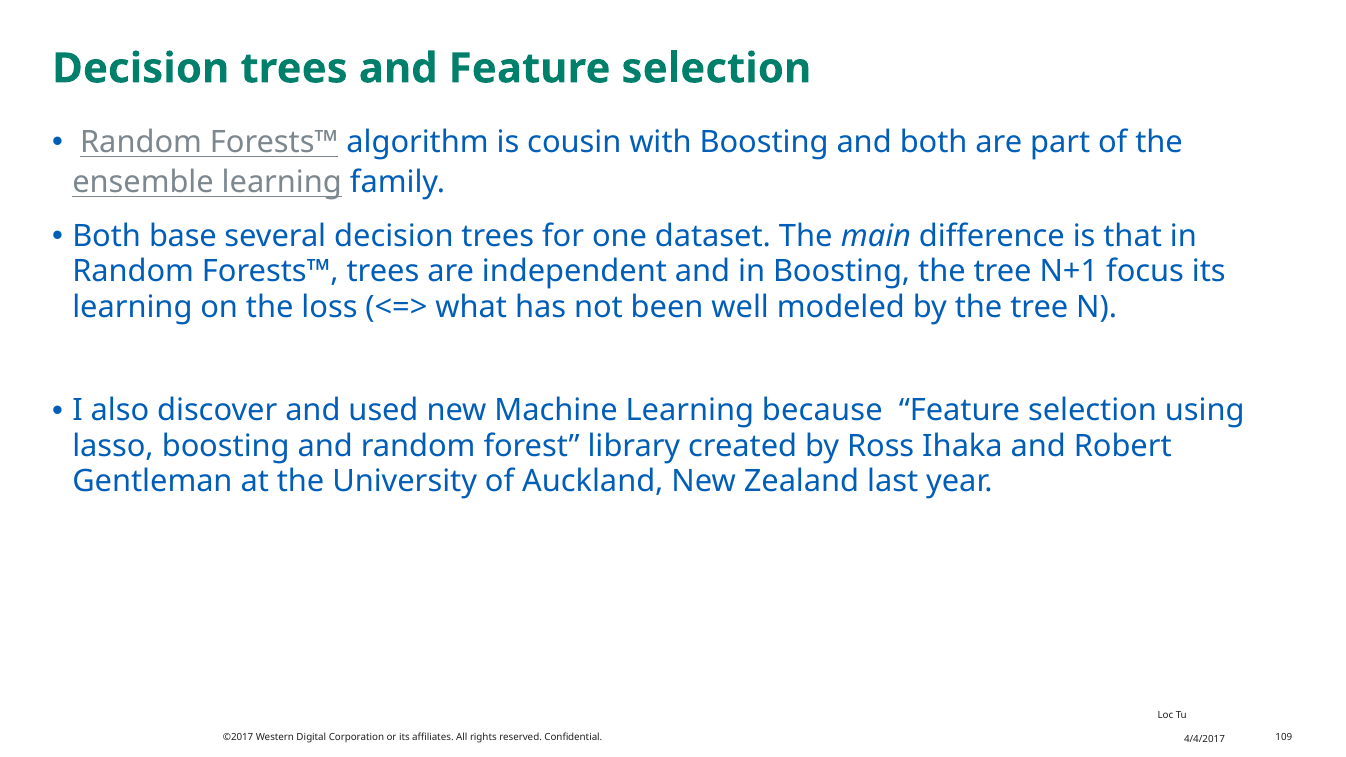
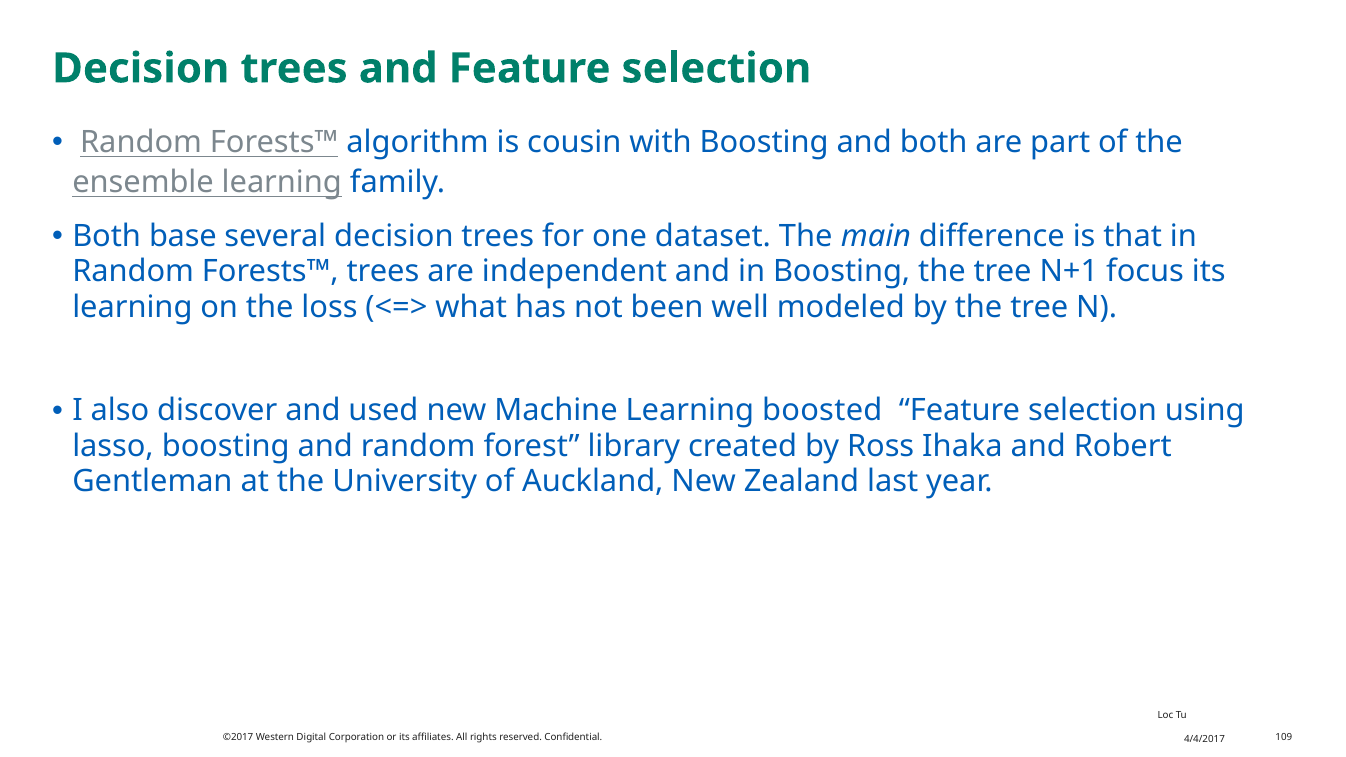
because: because -> boosted
